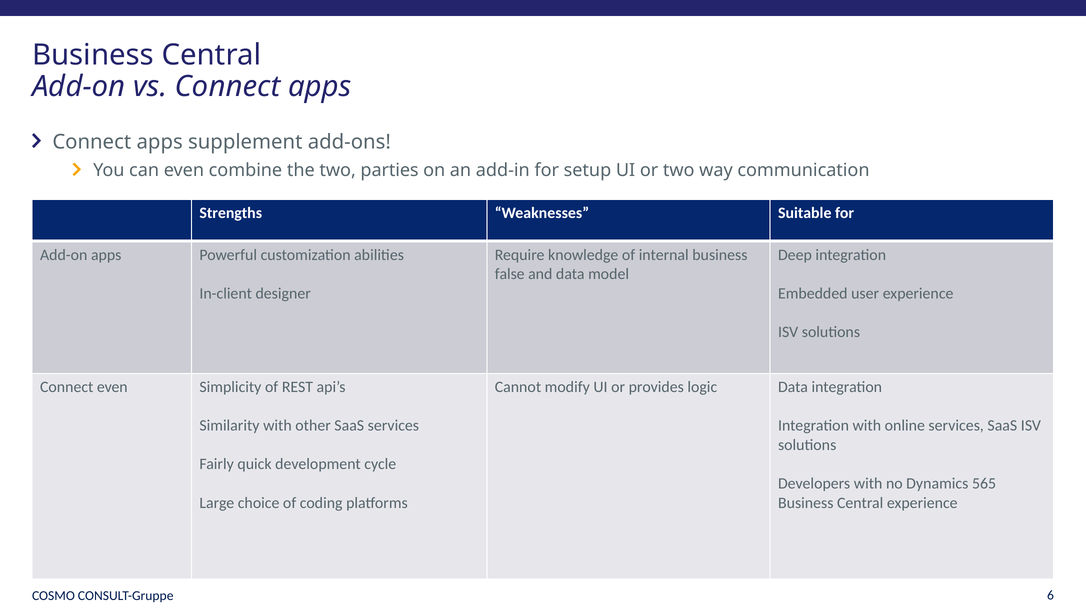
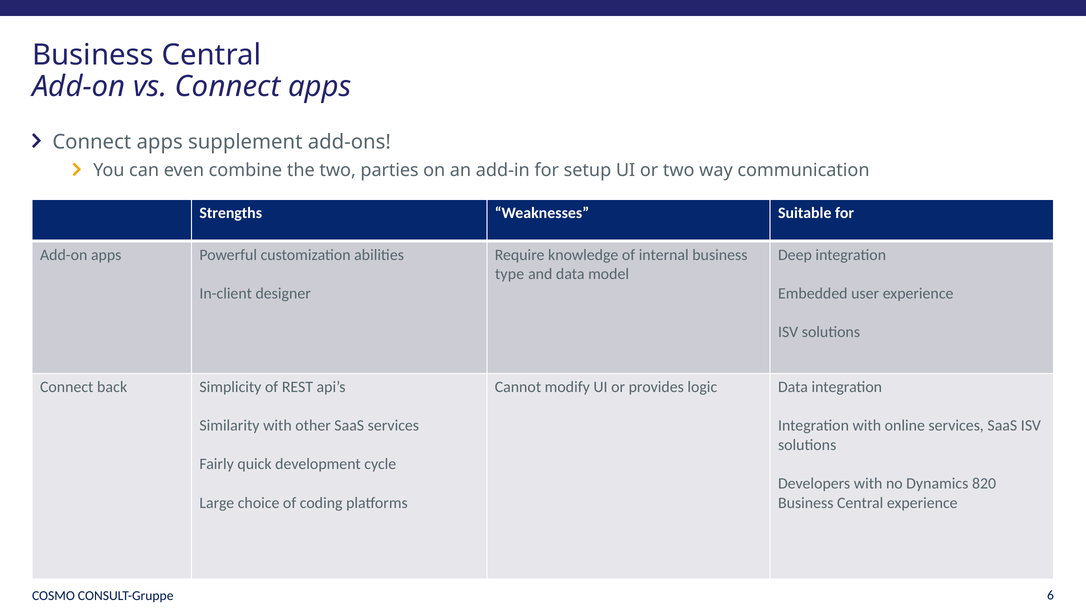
false: false -> type
Connect even: even -> back
565: 565 -> 820
